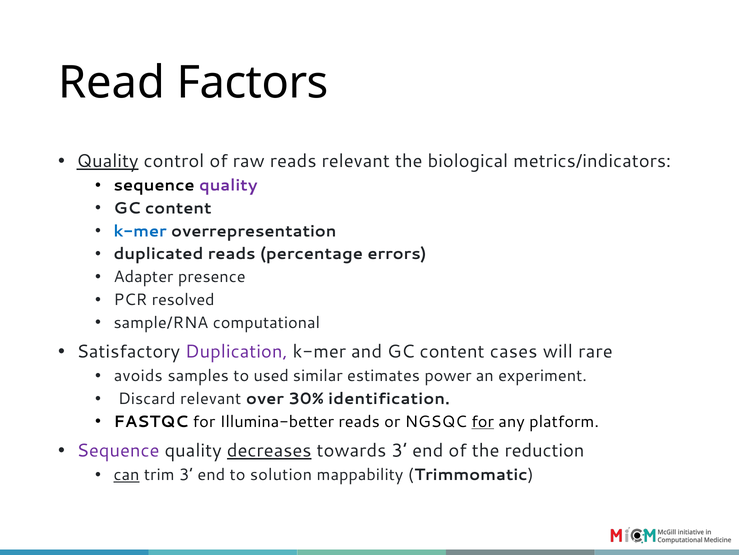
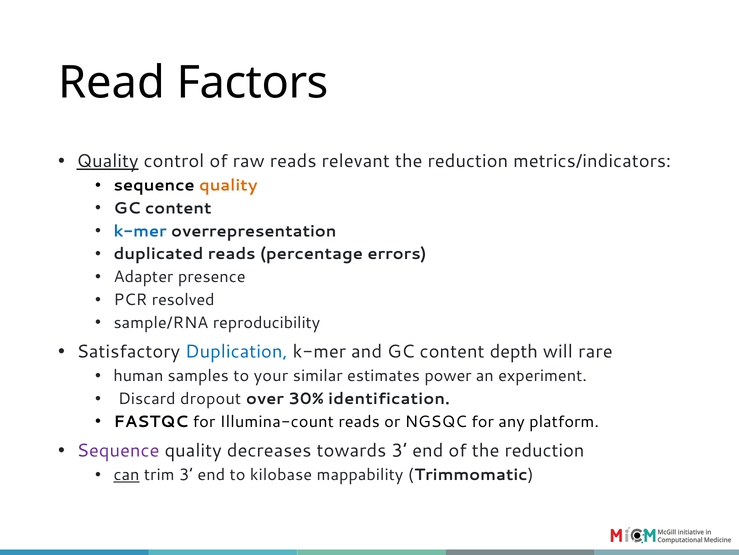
biological at (468, 161): biological -> reduction
quality at (228, 185) colour: purple -> orange
computational: computational -> reproducibility
Duplication colour: purple -> blue
cases: cases -> depth
avoids: avoids -> human
used: used -> your
Discard relevant: relevant -> dropout
Illumina-better: Illumina-better -> Illumina-count
for at (483, 421) underline: present -> none
decreases underline: present -> none
solution: solution -> kilobase
